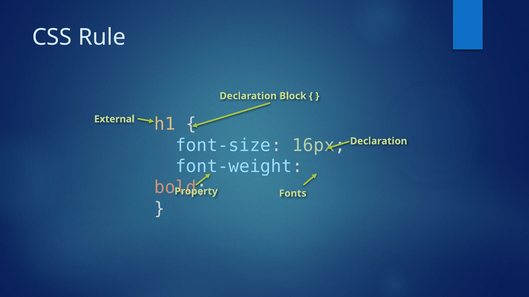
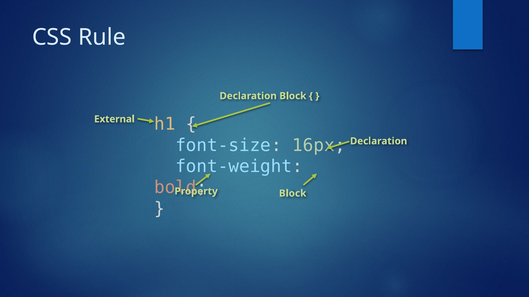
Fonts at (293, 194): Fonts -> Block
